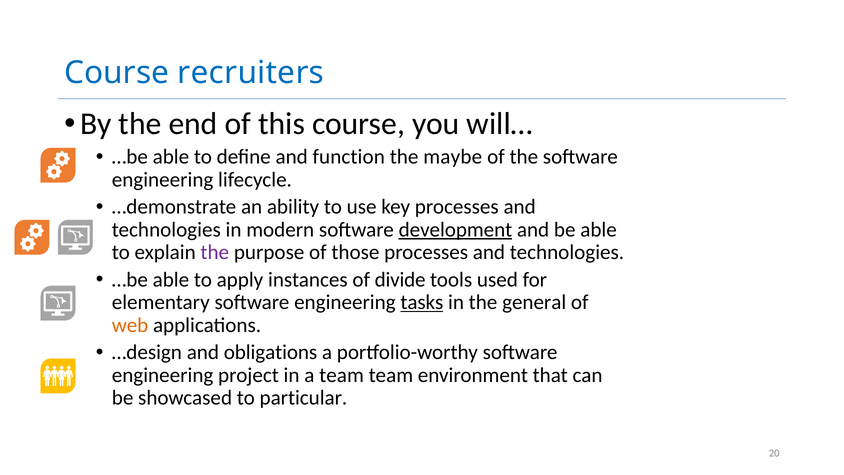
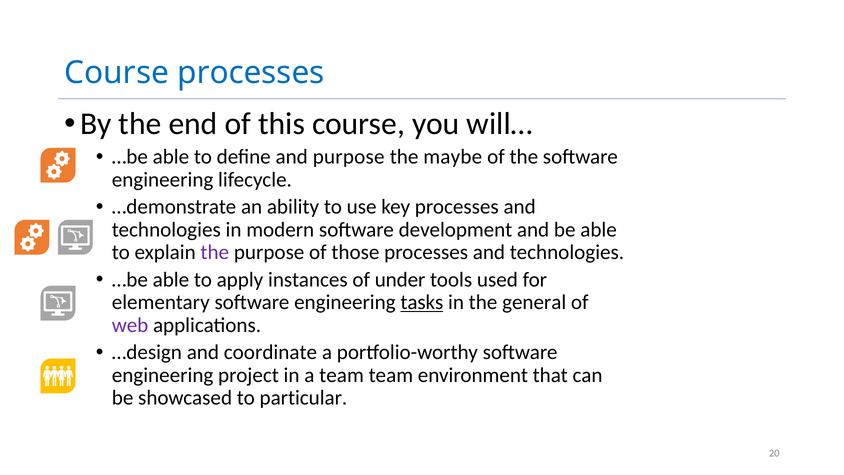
Course recruiters: recruiters -> processes
and function: function -> purpose
development underline: present -> none
divide: divide -> under
web colour: orange -> purple
obligations: obligations -> coordinate
